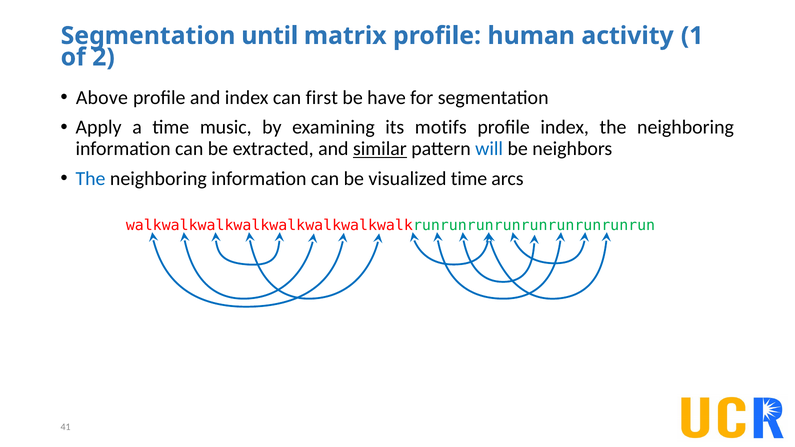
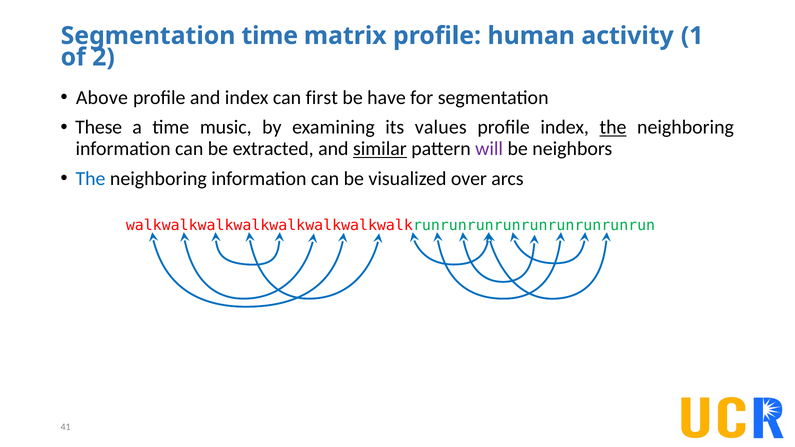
Segmentation until: until -> time
Apply: Apply -> These
motifs: motifs -> values
the at (613, 127) underline: none -> present
will colour: blue -> purple
visualized time: time -> over
